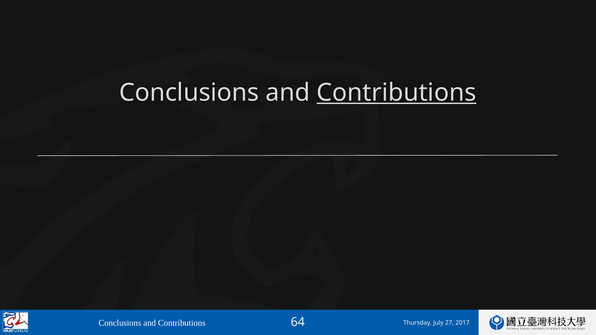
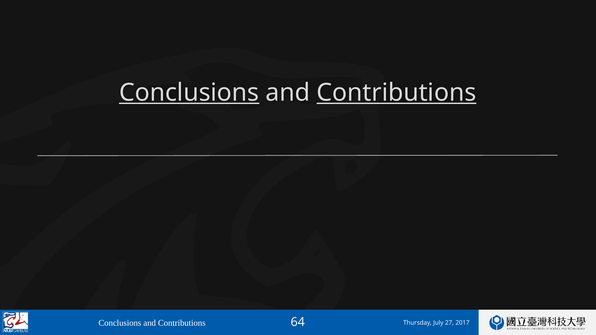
Conclusions at (189, 93) underline: none -> present
